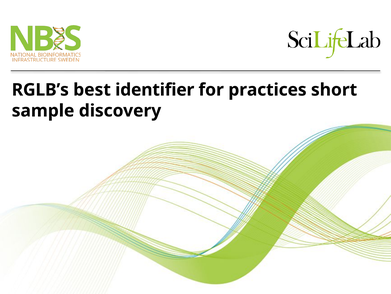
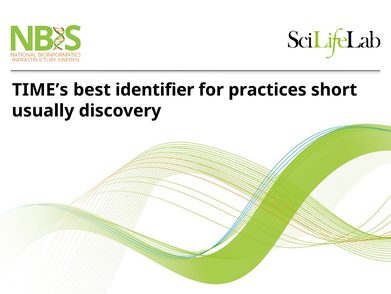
RGLB’s: RGLB’s -> TIME’s
sample: sample -> usually
